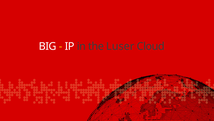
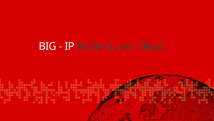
Luser: Luser -> Suser
